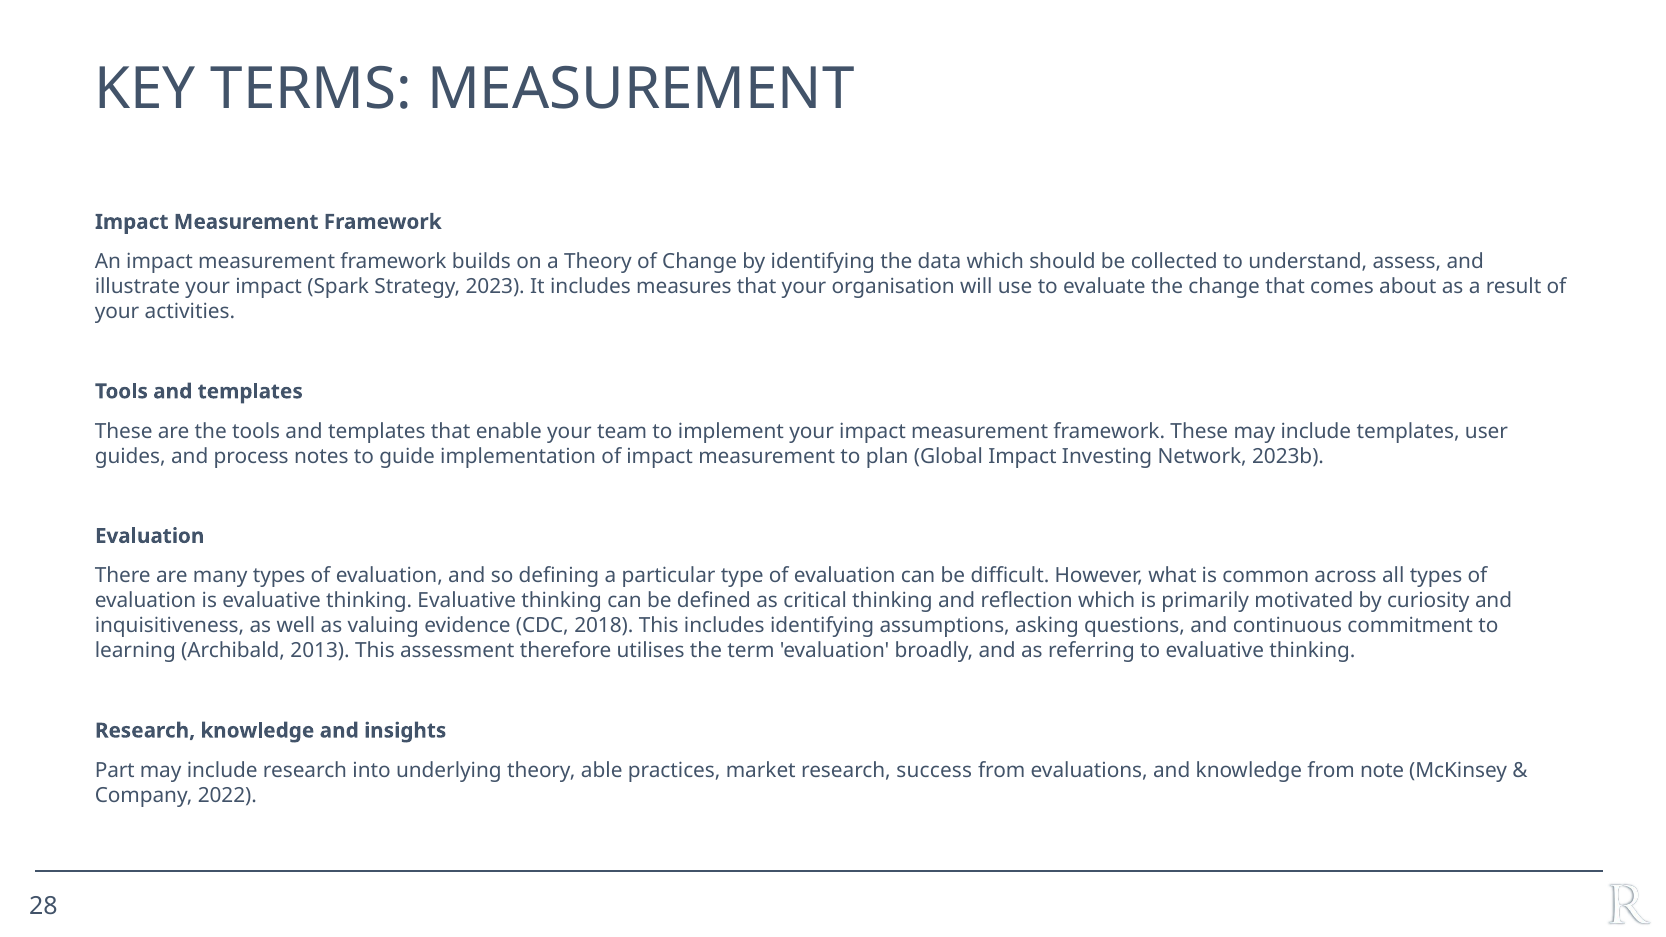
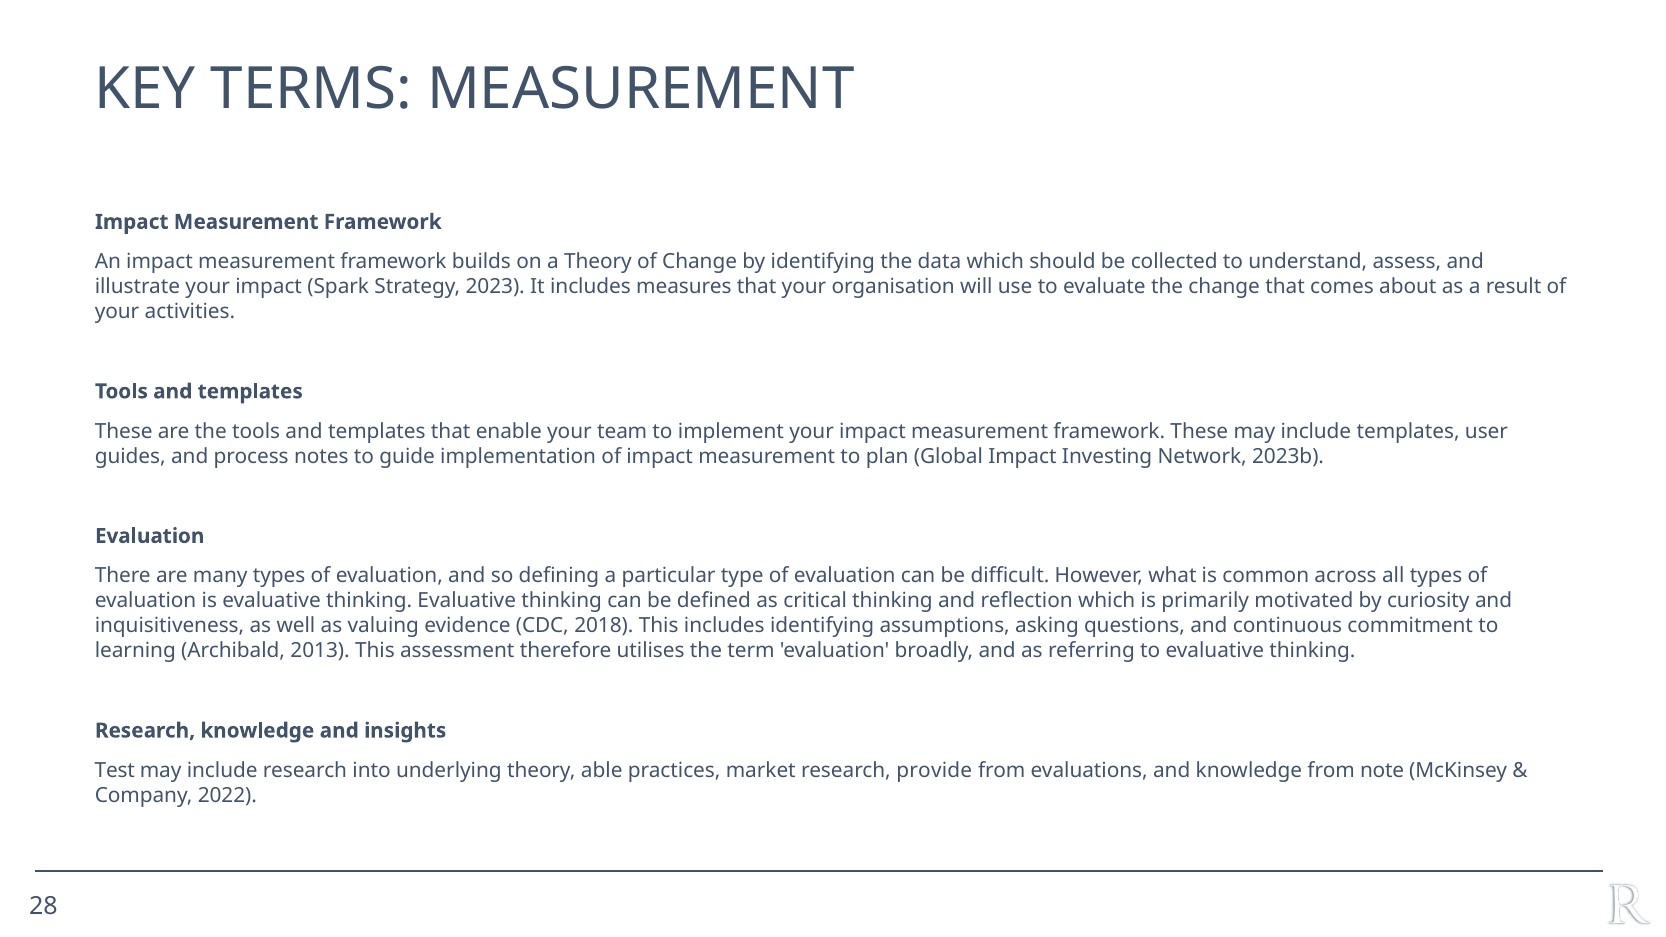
Part: Part -> Test
success: success -> provide
